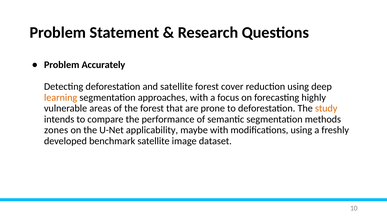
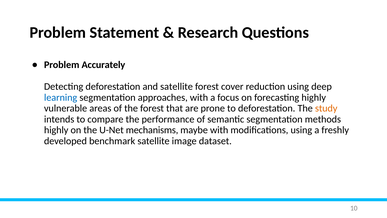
learning colour: orange -> blue
zones at (56, 130): zones -> highly
applicability: applicability -> mechanisms
